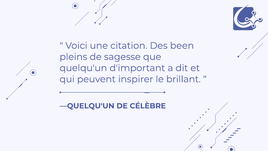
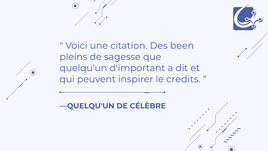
brillant: brillant -> credits
